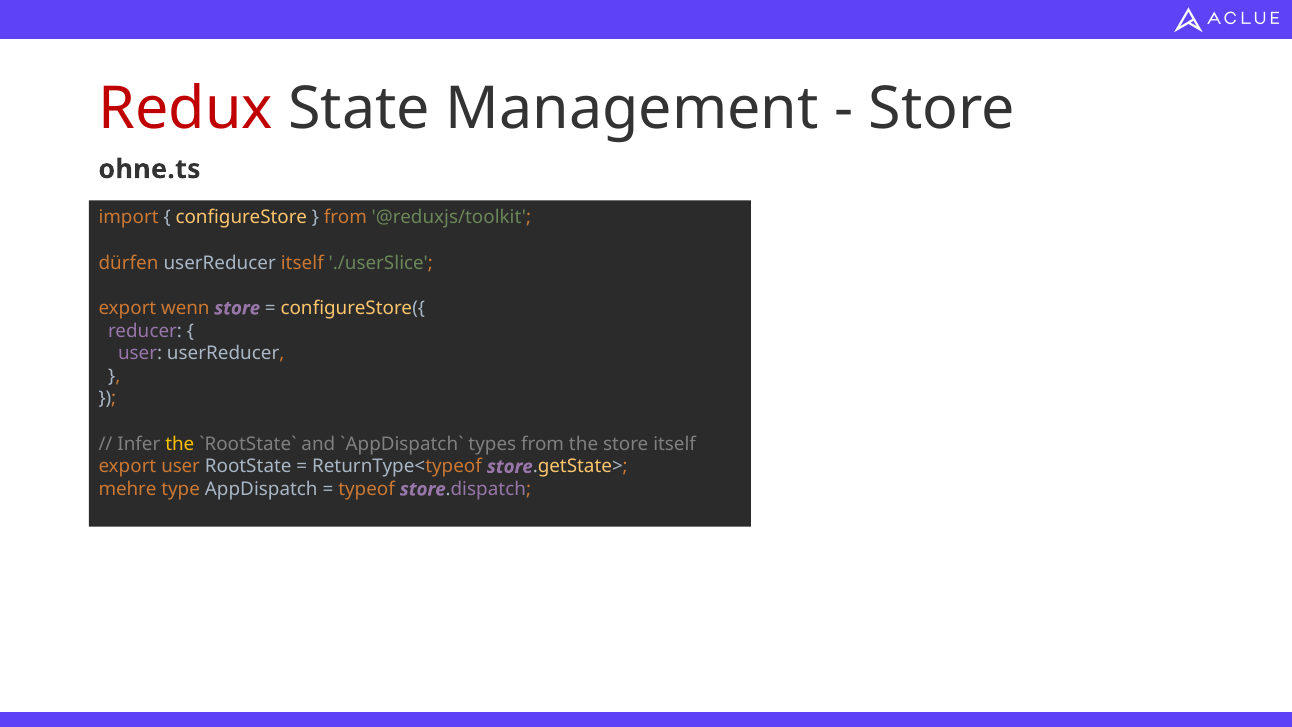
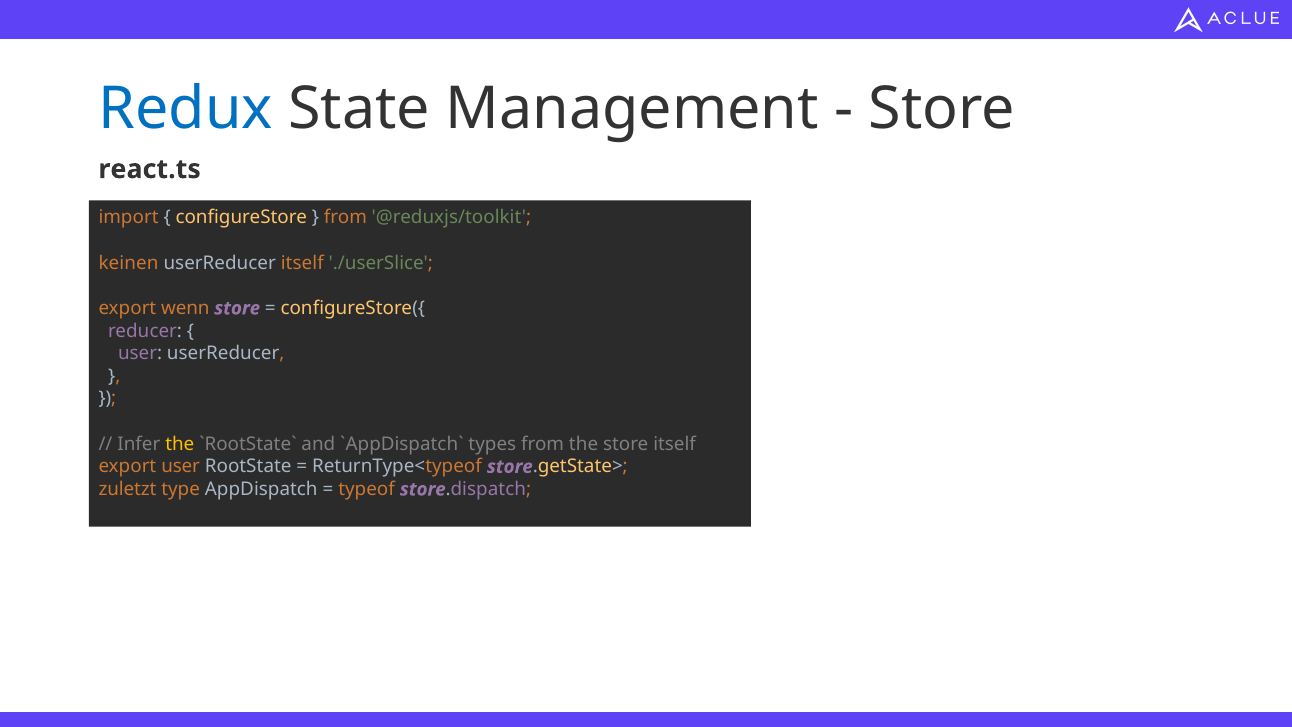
Redux colour: red -> blue
ohne.ts: ohne.ts -> react.ts
dürfen: dürfen -> keinen
mehre: mehre -> zuletzt
